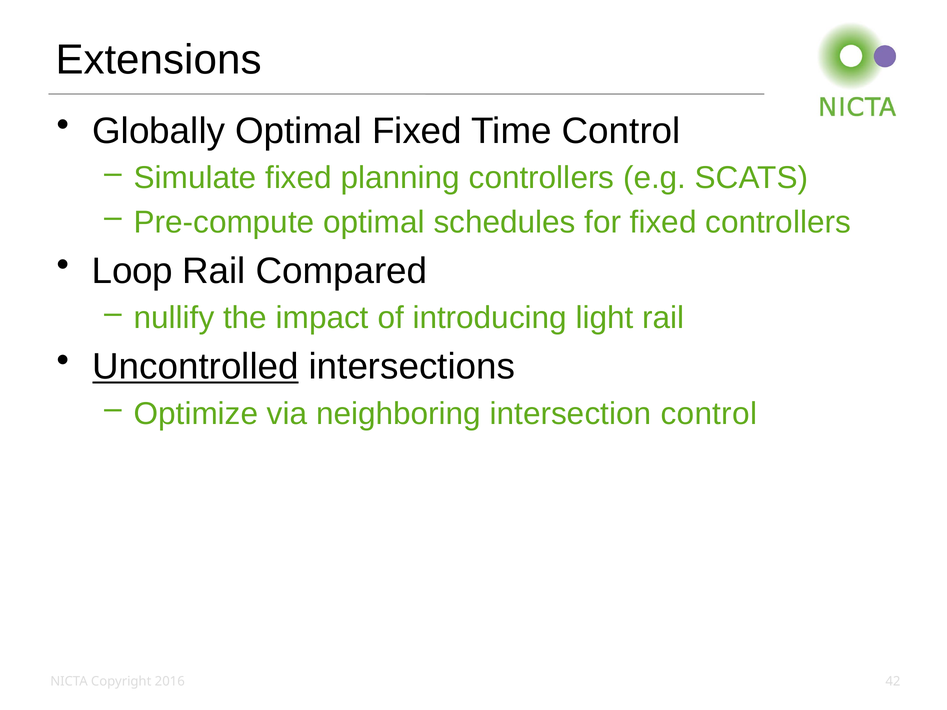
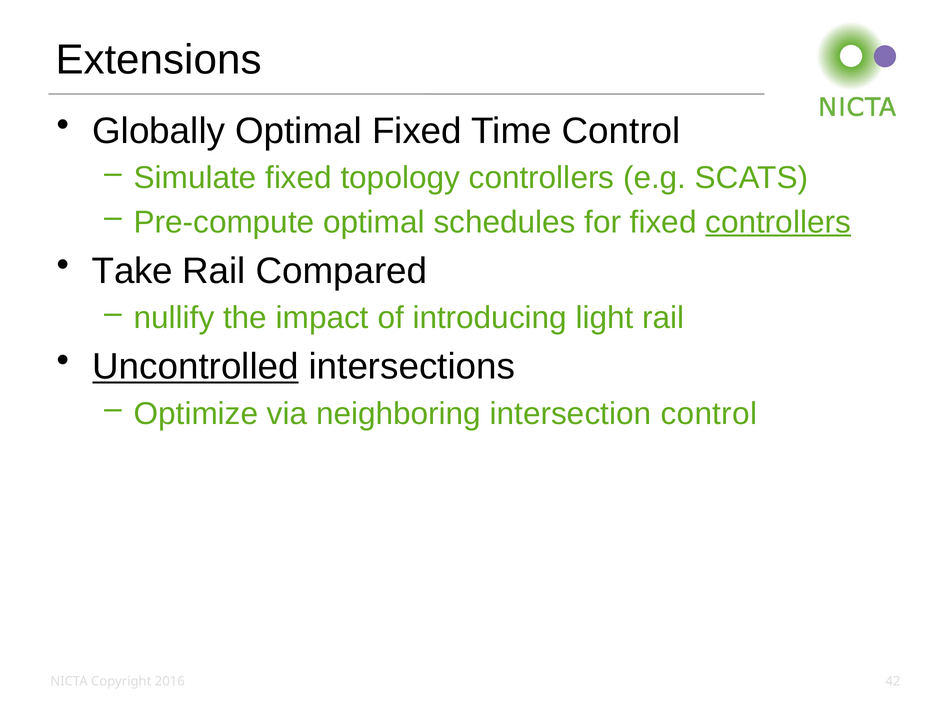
planning: planning -> topology
controllers at (778, 222) underline: none -> present
Loop: Loop -> Take
